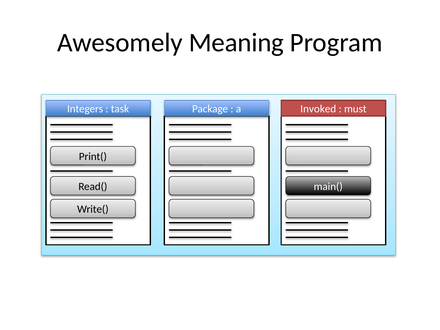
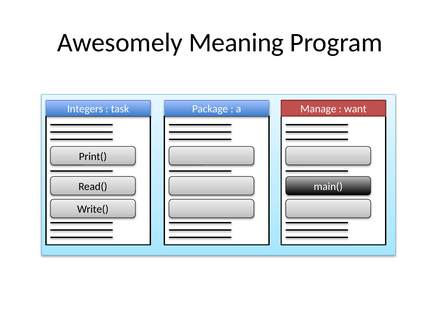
Invoked: Invoked -> Manage
must: must -> want
